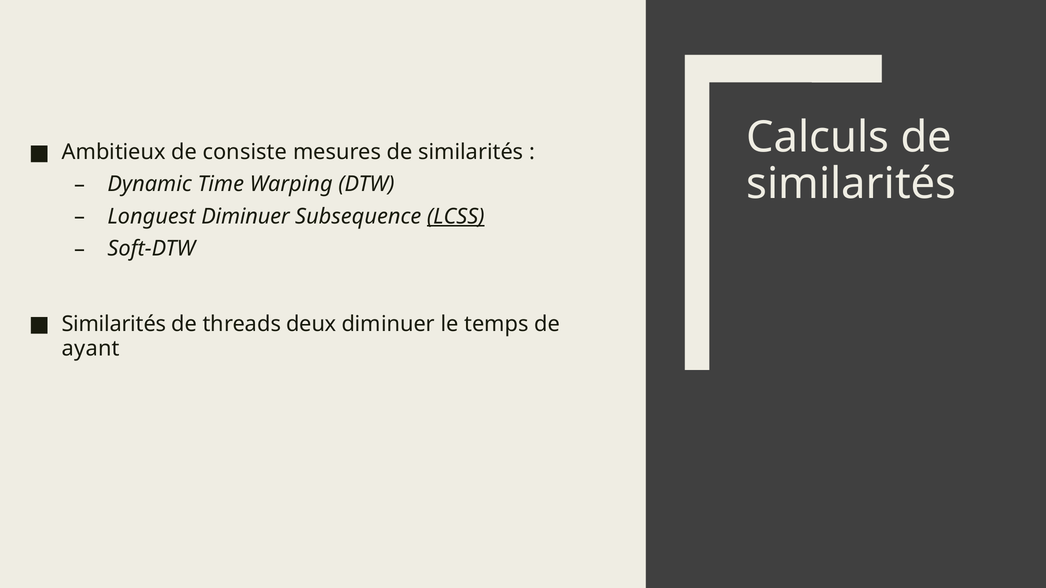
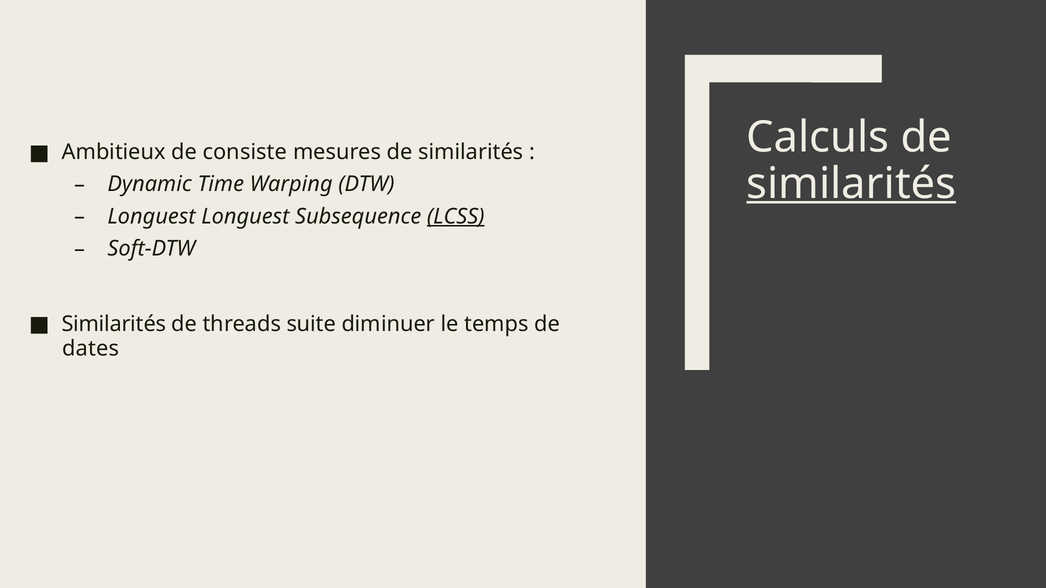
similarités at (851, 184) underline: none -> present
Longuest Diminuer: Diminuer -> Longuest
deux: deux -> suite
ayant: ayant -> dates
